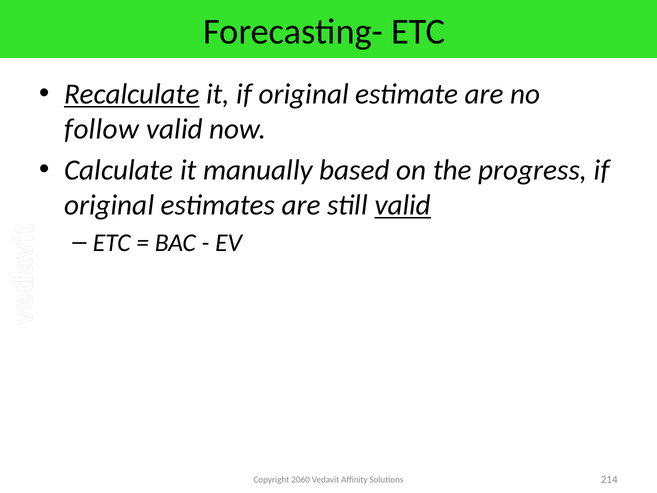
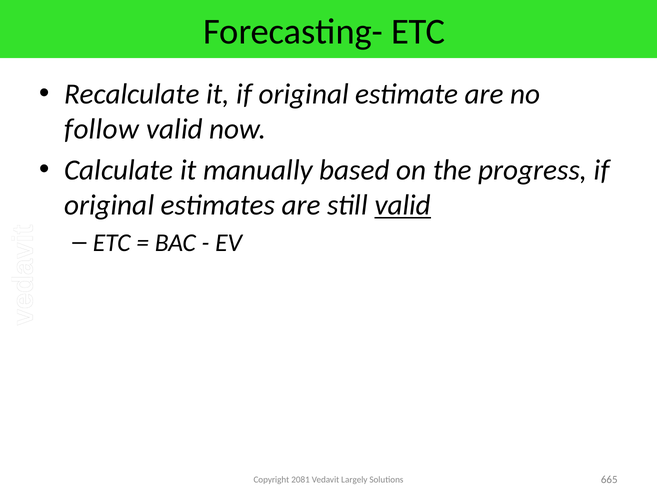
Recalculate underline: present -> none
2060: 2060 -> 2081
Affinity: Affinity -> Largely
214: 214 -> 665
